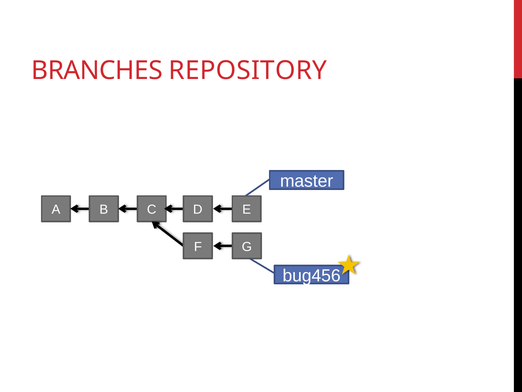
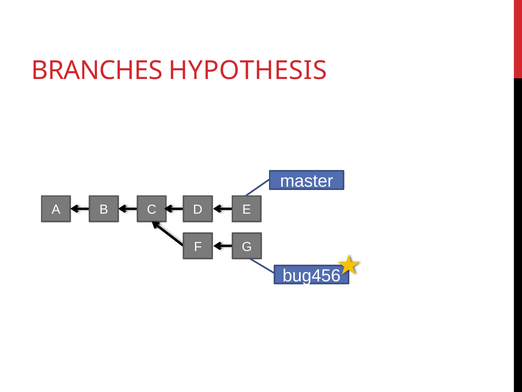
REPOSITORY: REPOSITORY -> HYPOTHESIS
